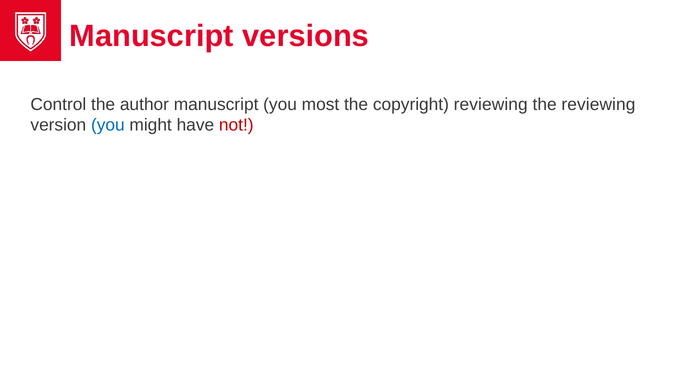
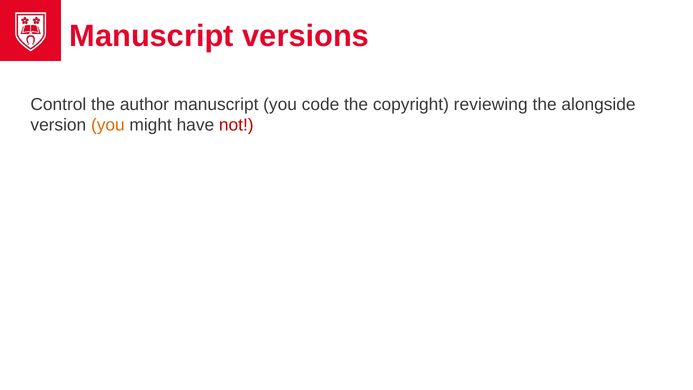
most: most -> code
the reviewing: reviewing -> alongside
you at (108, 125) colour: blue -> orange
